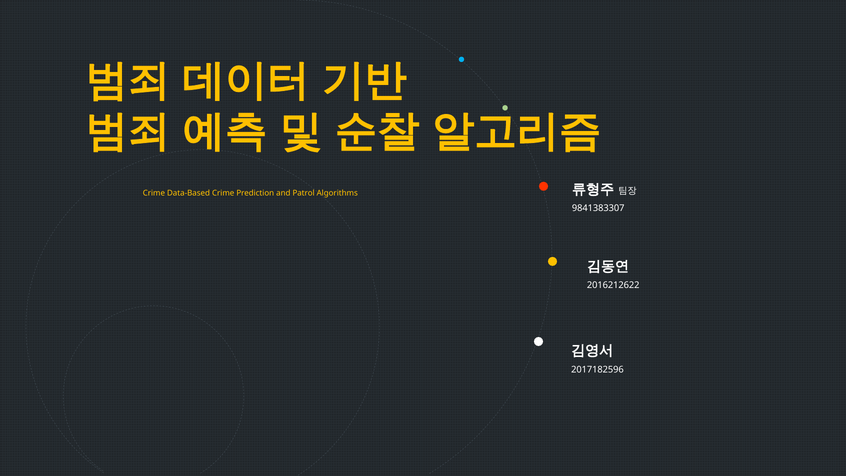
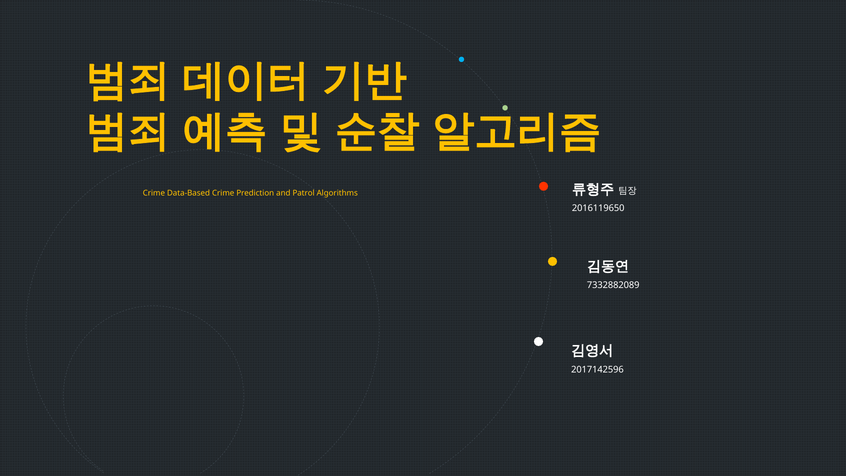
9841383307: 9841383307 -> 2016119650
2016212622: 2016212622 -> 7332882089
2017182596: 2017182596 -> 2017142596
